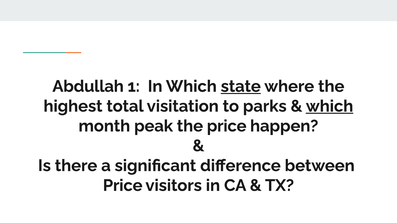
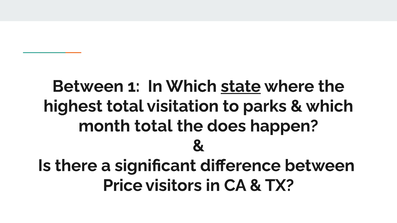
Abdullah at (88, 86): Abdullah -> Between
which at (330, 106) underline: present -> none
month peak: peak -> total
the price: price -> does
